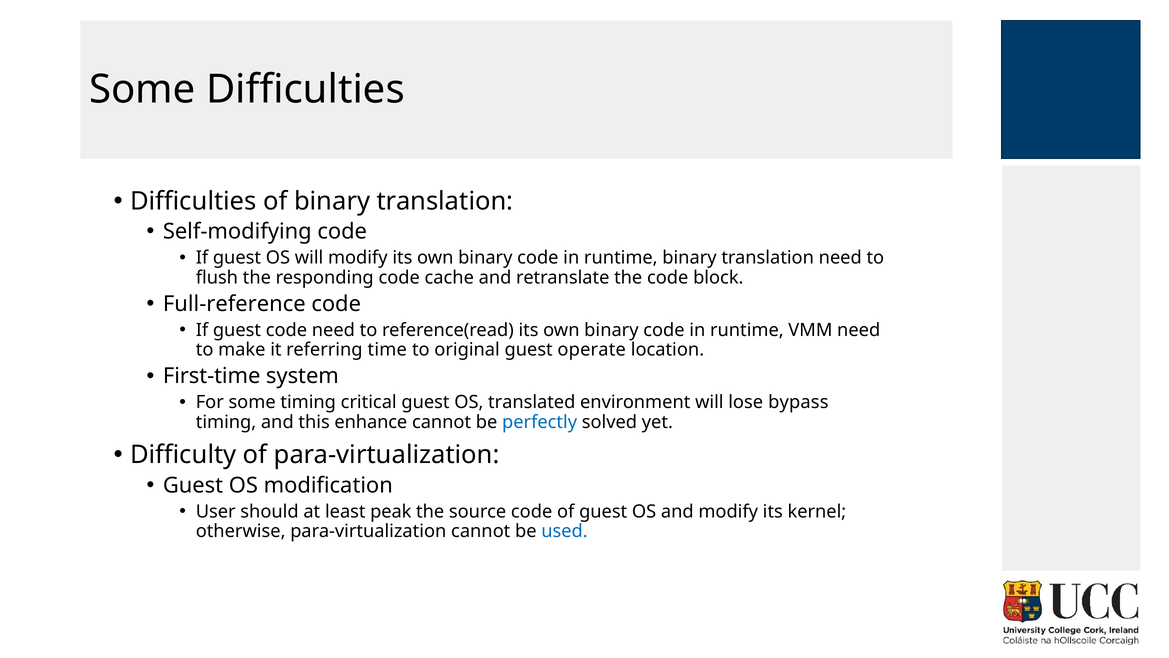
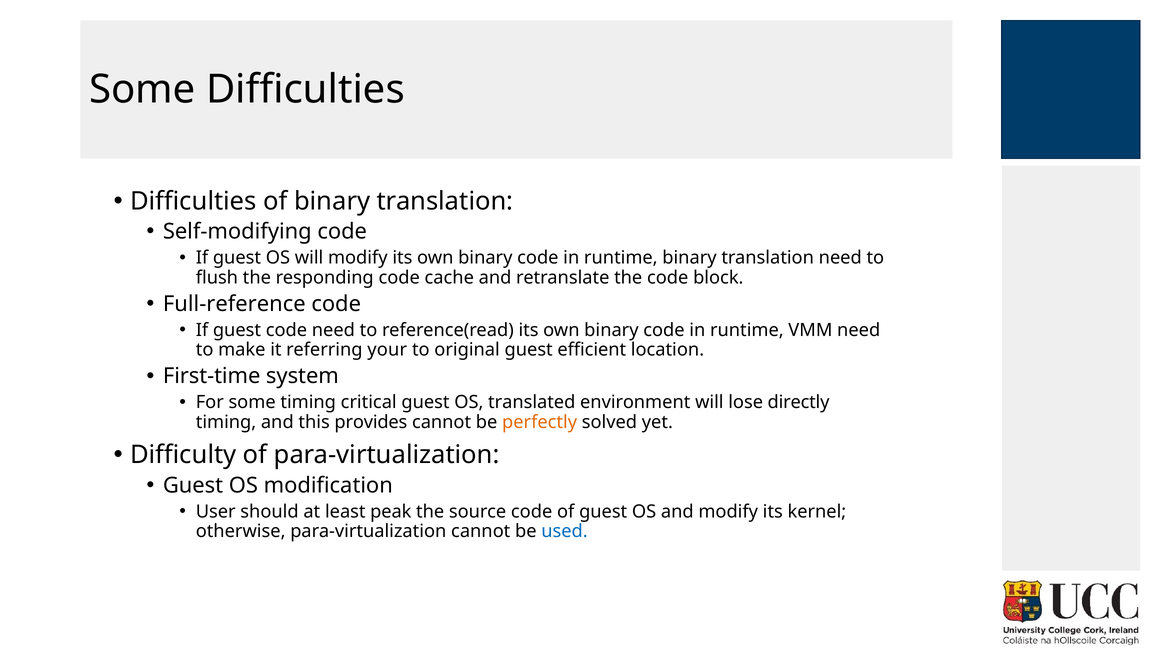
time: time -> your
operate: operate -> efficient
bypass: bypass -> directly
enhance: enhance -> provides
perfectly colour: blue -> orange
